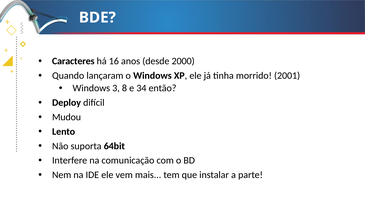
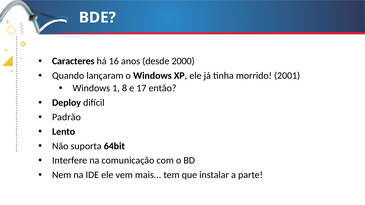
3: 3 -> 1
34: 34 -> 17
Mudou: Mudou -> Padrão
